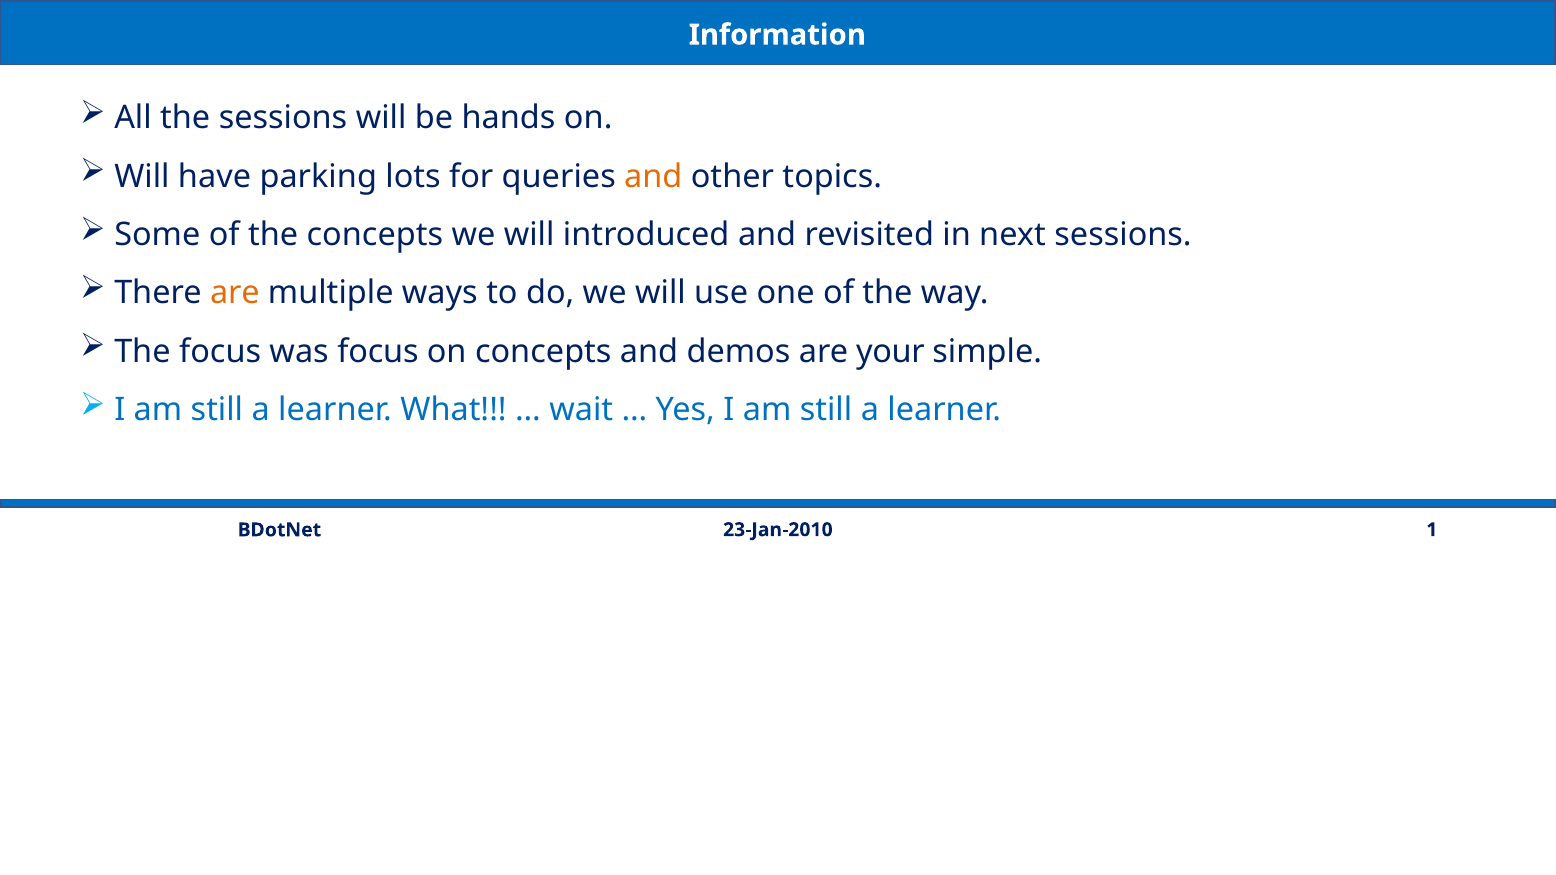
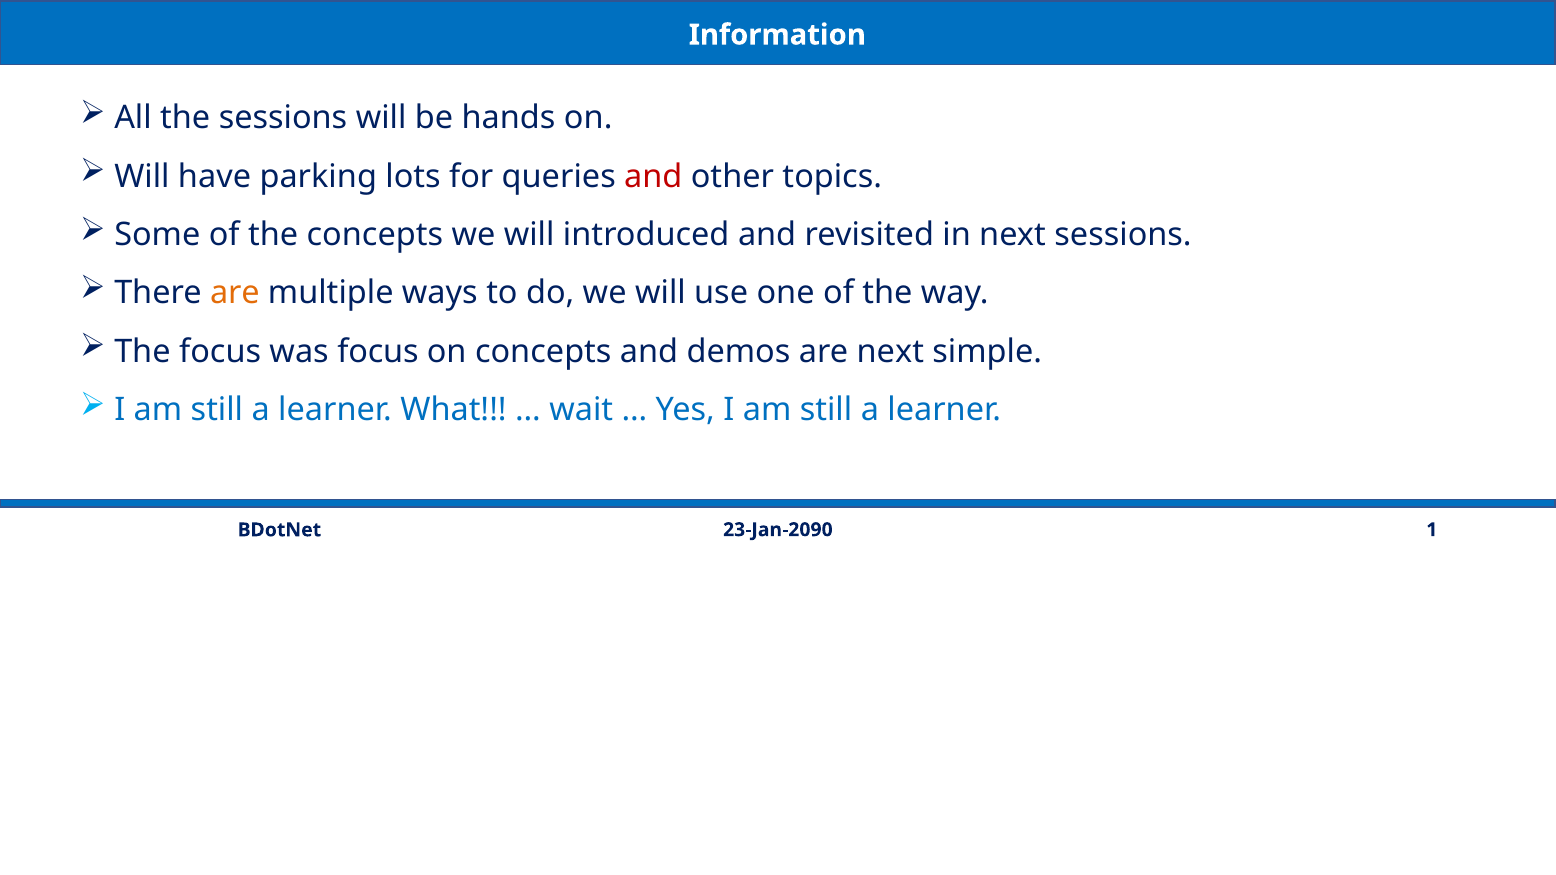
and at (653, 176) colour: orange -> red
are your: your -> next
23-Jan-2010: 23-Jan-2010 -> 23-Jan-2090
